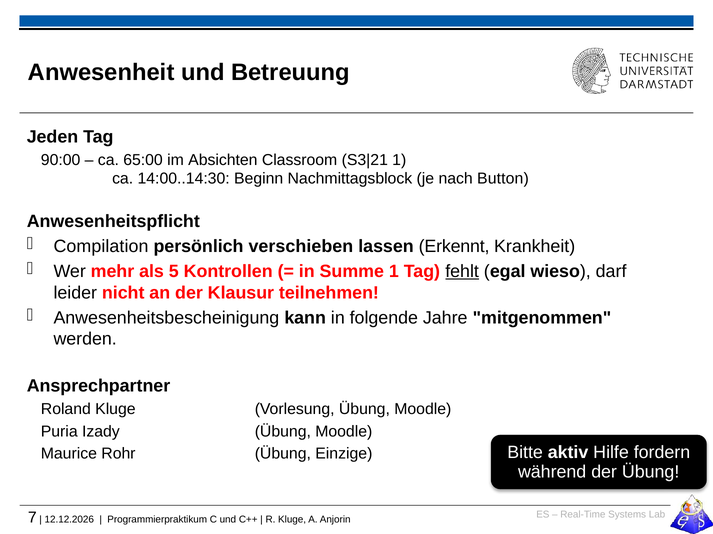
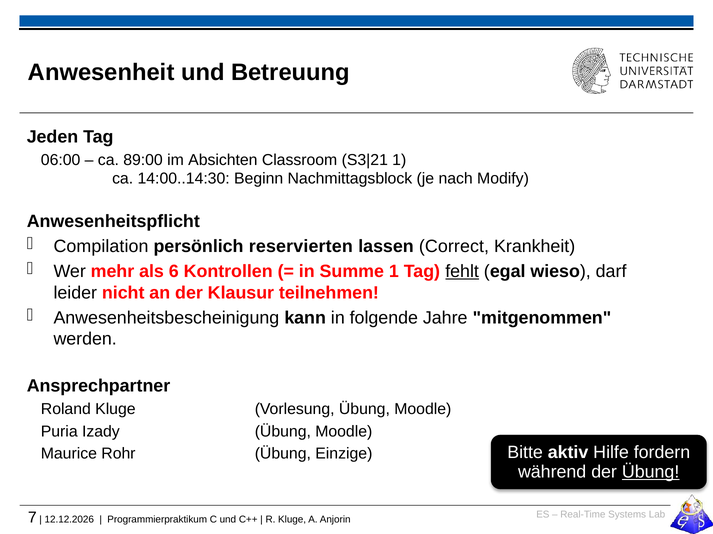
90:00: 90:00 -> 06:00
65:00: 65:00 -> 89:00
Button: Button -> Modify
verschieben: verschieben -> reservierten
Erkennt: Erkennt -> Correct
5: 5 -> 6
Übung at (651, 473) underline: none -> present
